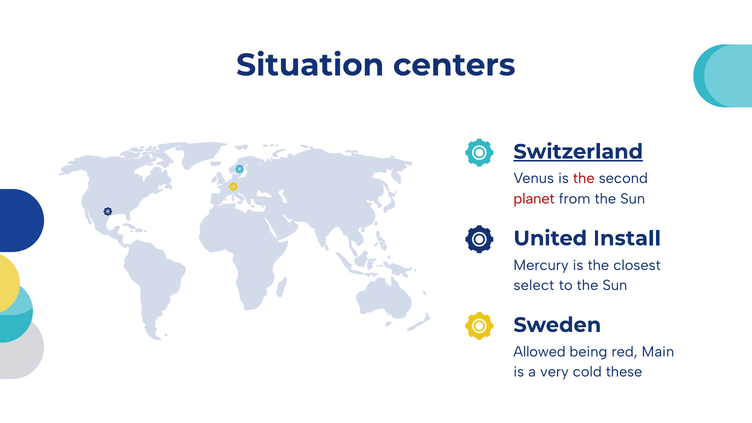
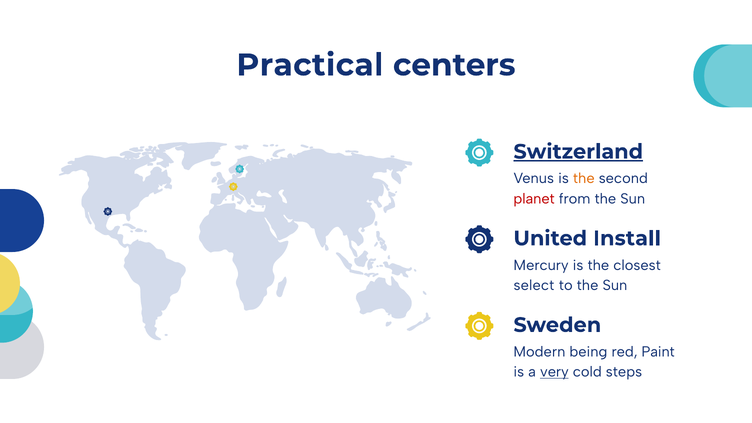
Situation: Situation -> Practical
the at (584, 179) colour: red -> orange
Allowed: Allowed -> Modern
Main: Main -> Paint
very underline: none -> present
these: these -> steps
